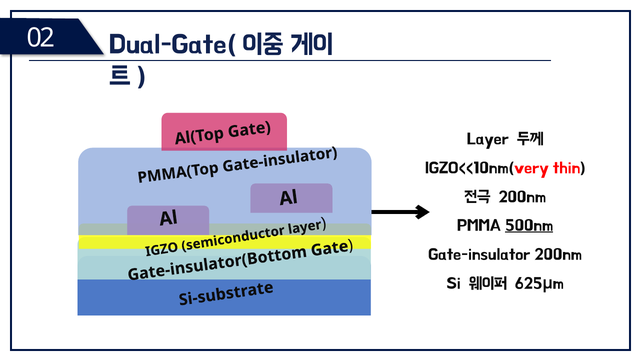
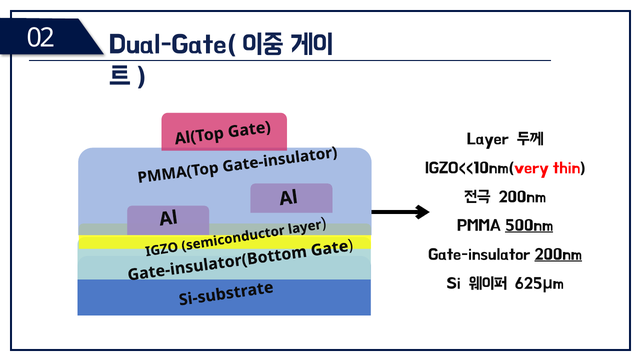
200nm at (558, 254) underline: none -> present
